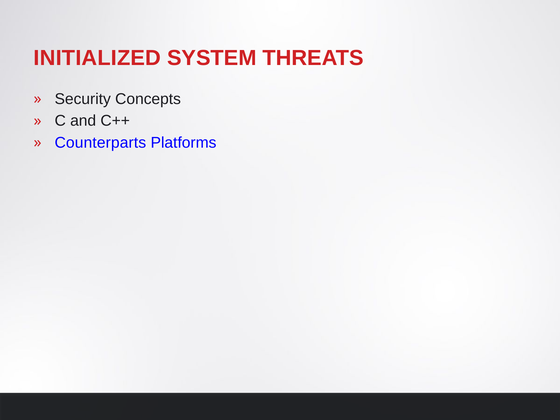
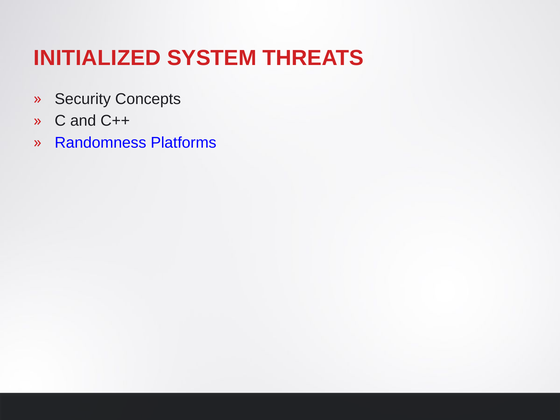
Counterparts: Counterparts -> Randomness
